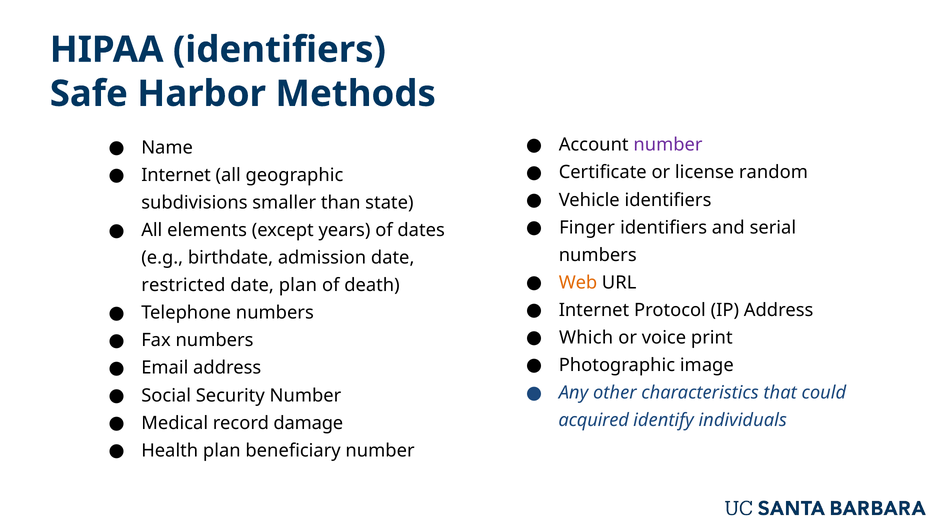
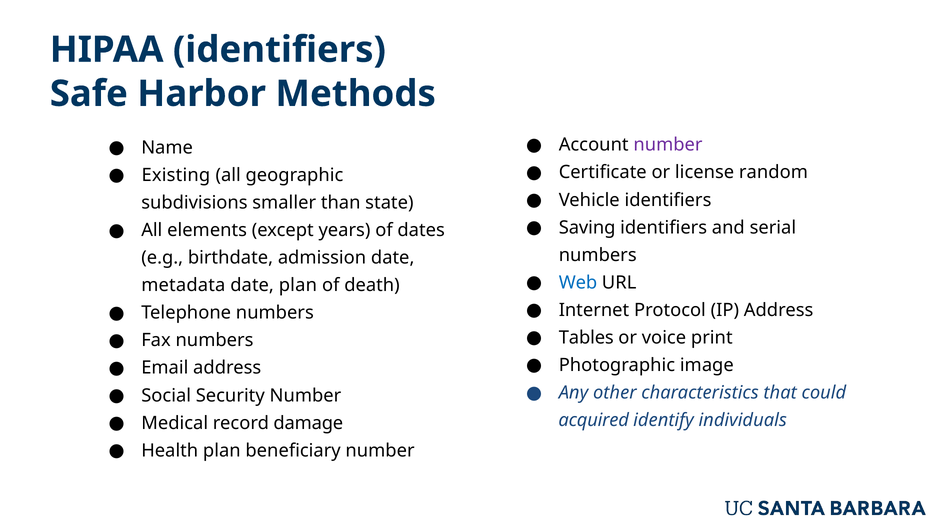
Internet at (176, 175): Internet -> Existing
Finger: Finger -> Saving
Web colour: orange -> blue
restricted: restricted -> metadata
Which: Which -> Tables
